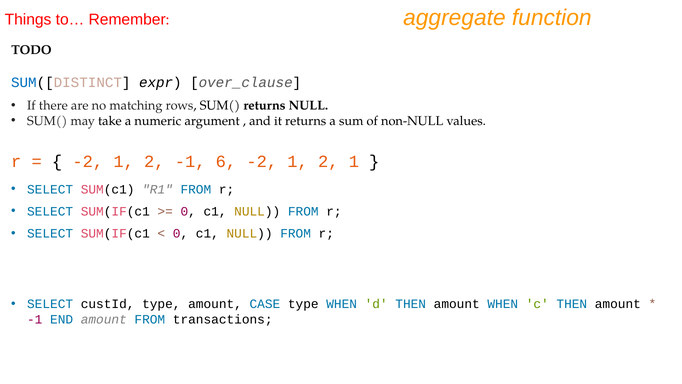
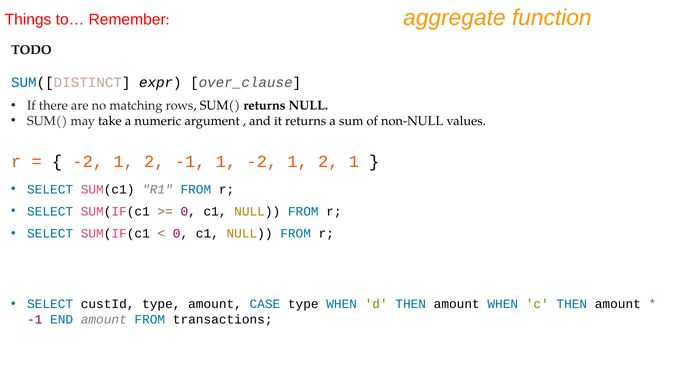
-1 6: 6 -> 1
